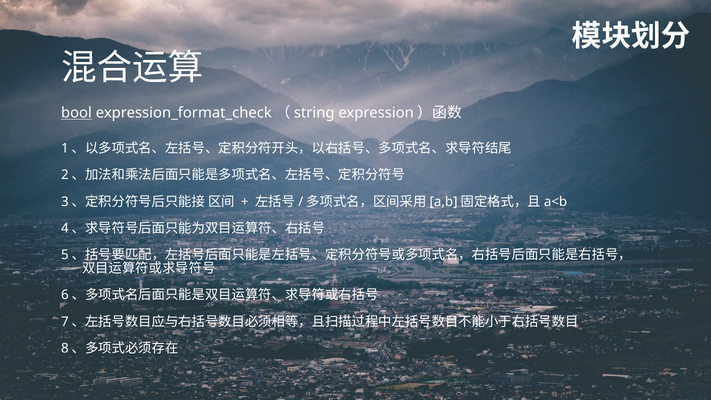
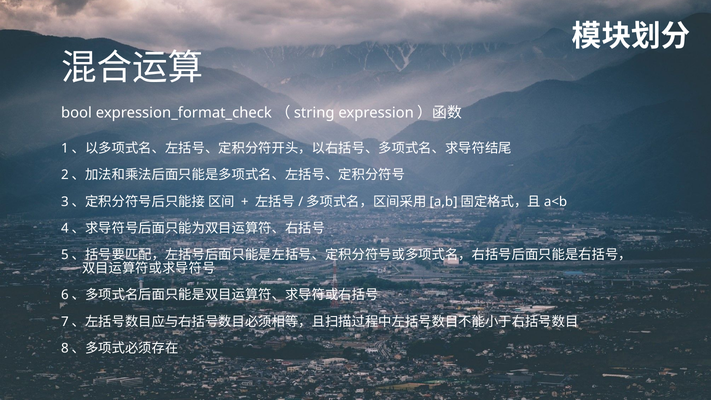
bool underline: present -> none
